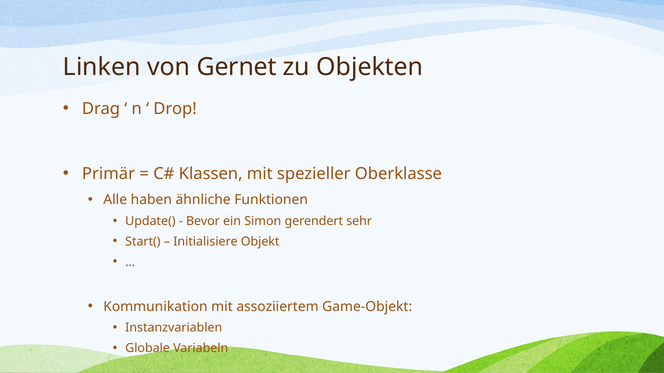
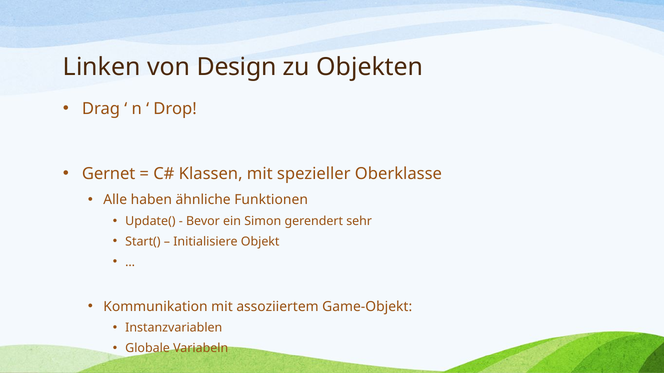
Gernet: Gernet -> Design
Primär: Primär -> Gernet
